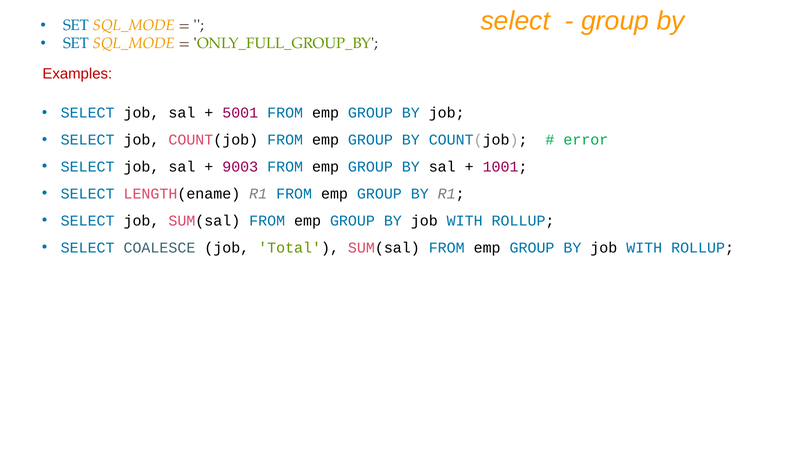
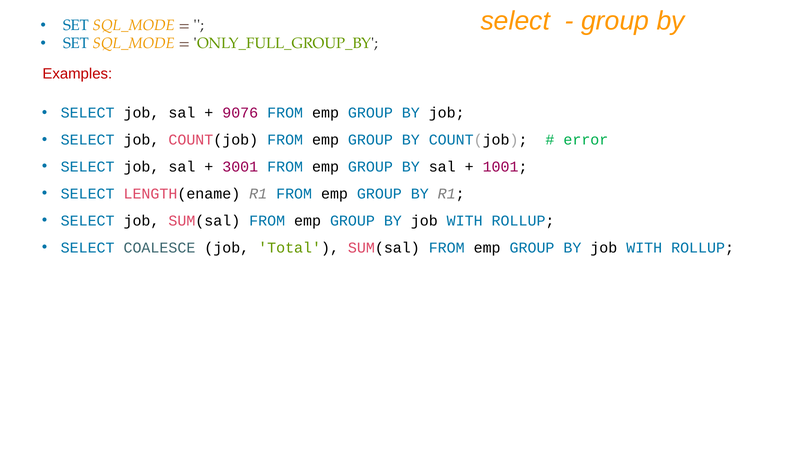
5001: 5001 -> 9076
9003: 9003 -> 3001
